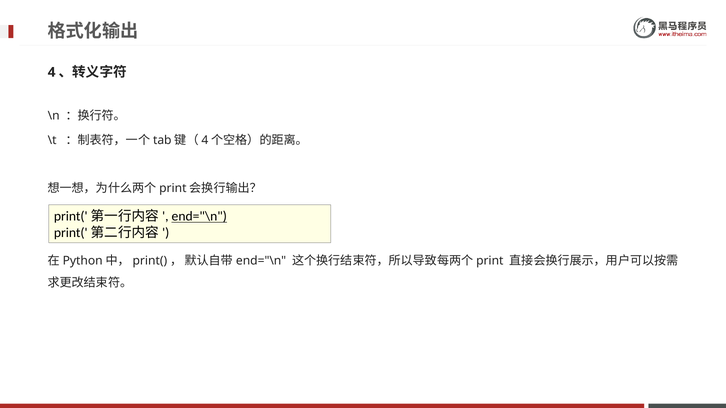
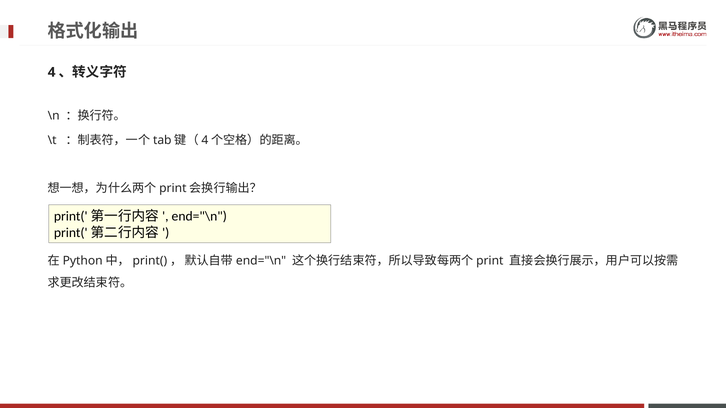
end="\n underline: present -> none
